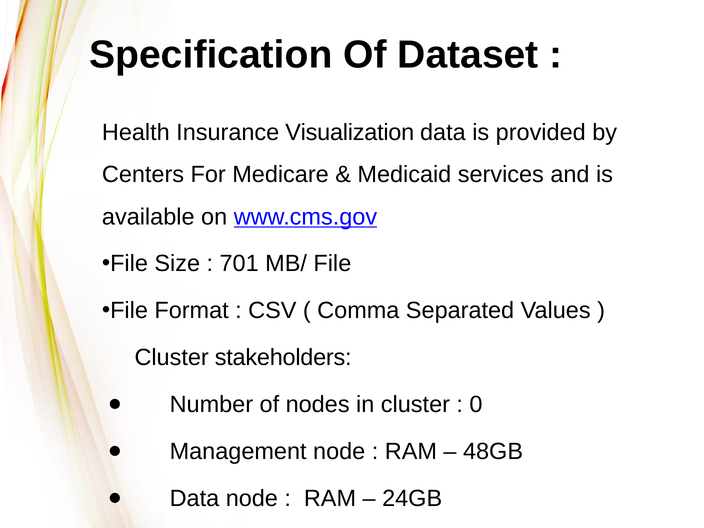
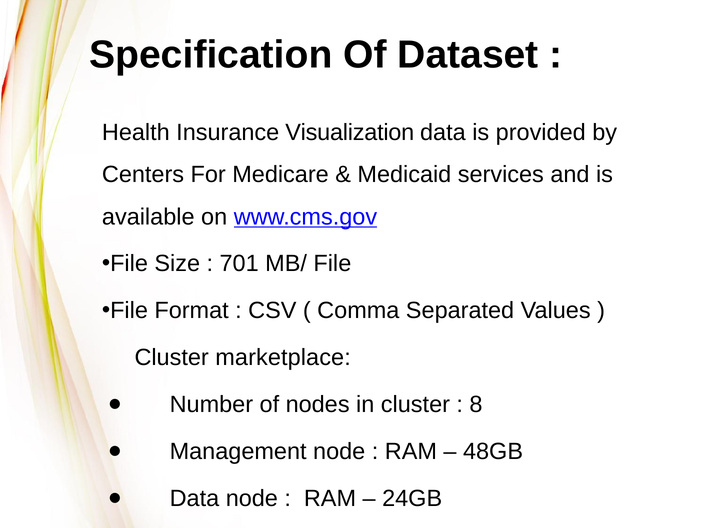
stakeholders: stakeholders -> marketplace
0: 0 -> 8
